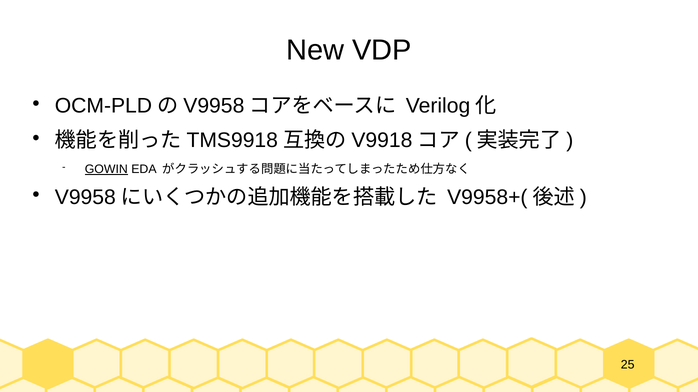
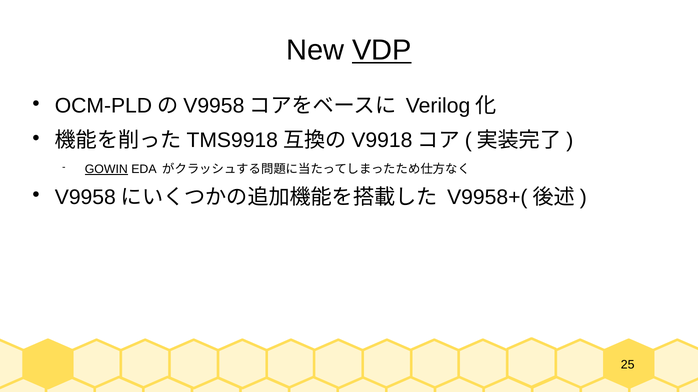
VDP underline: none -> present
